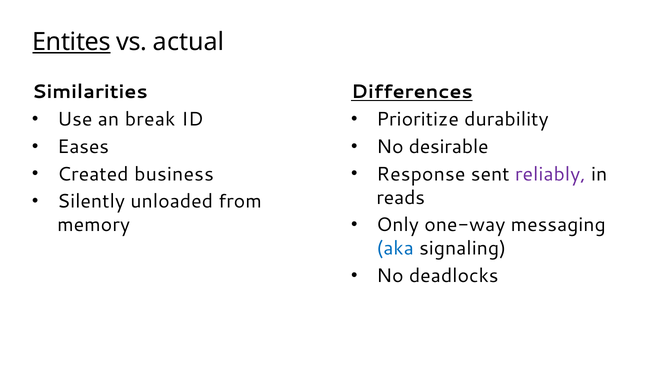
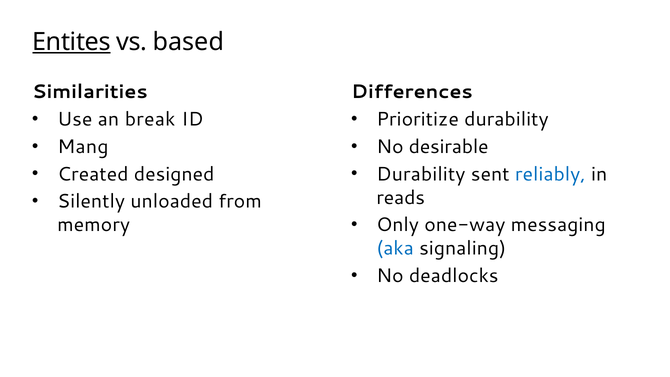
actual: actual -> based
Differences underline: present -> none
Eases: Eases -> Mang
business: business -> designed
Response at (421, 174): Response -> Durability
reliably colour: purple -> blue
